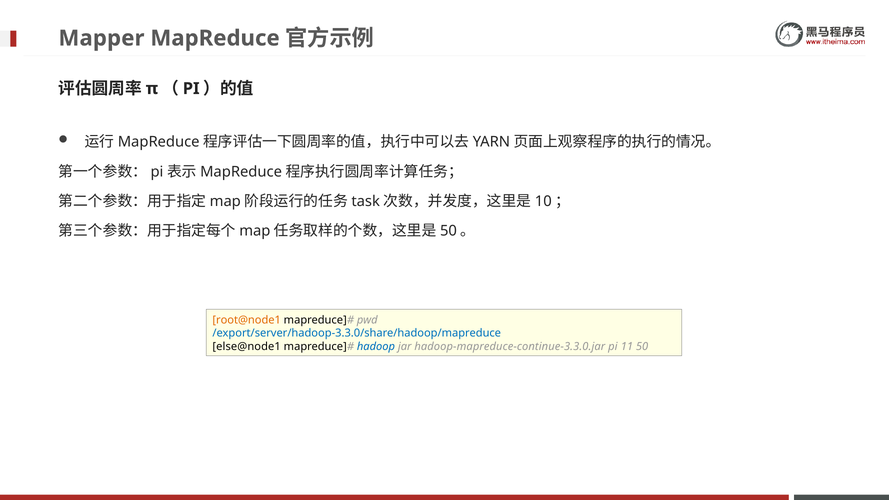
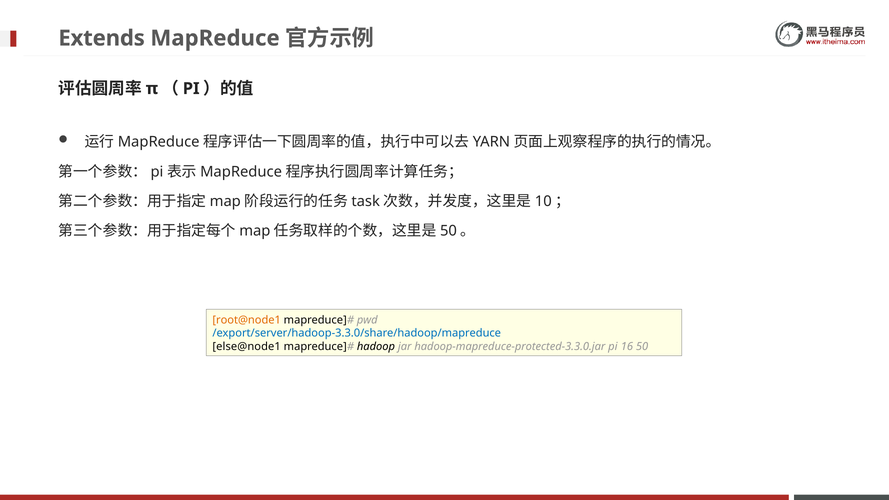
Mapper: Mapper -> Extends
hadoop colour: blue -> black
hadoop-mapreduce-continue-3.3.0.jar: hadoop-mapreduce-continue-3.3.0.jar -> hadoop-mapreduce-protected-3.3.0.jar
11: 11 -> 16
